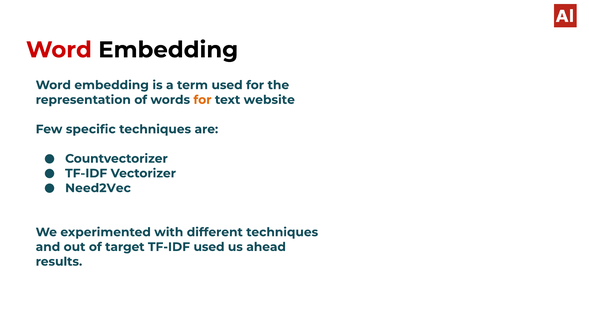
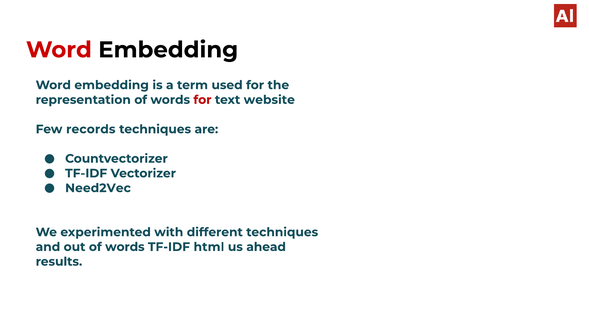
for at (202, 100) colour: orange -> red
specific: specific -> records
target at (125, 247): target -> words
TF-IDF used: used -> html
